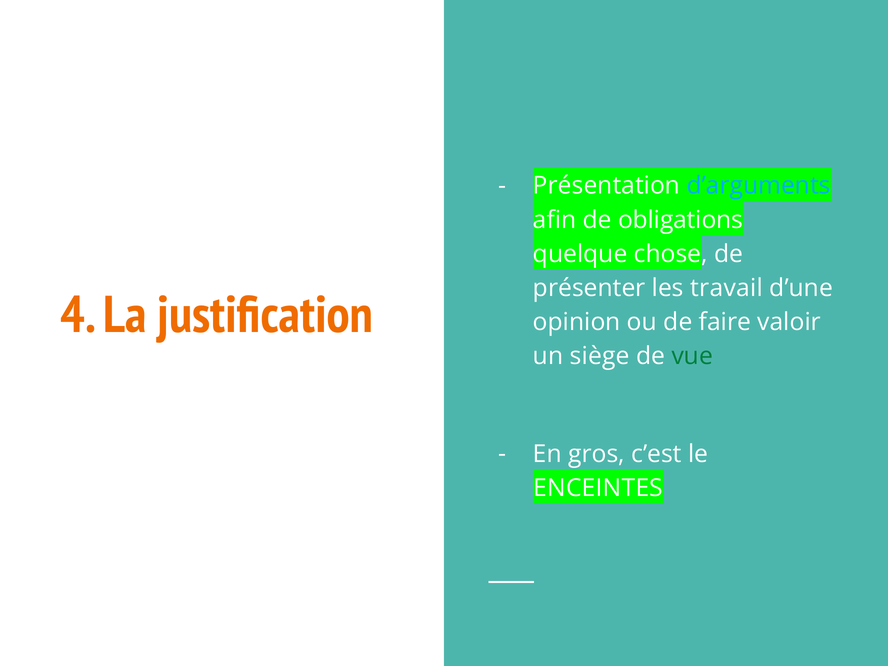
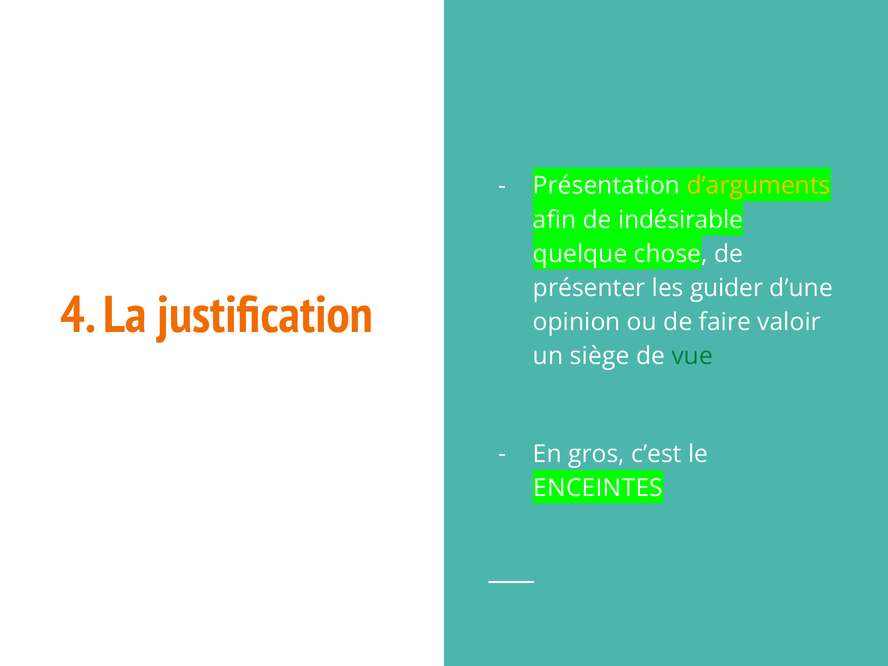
d’arguments colour: light blue -> yellow
obligations: obligations -> indésirable
travail: travail -> guider
